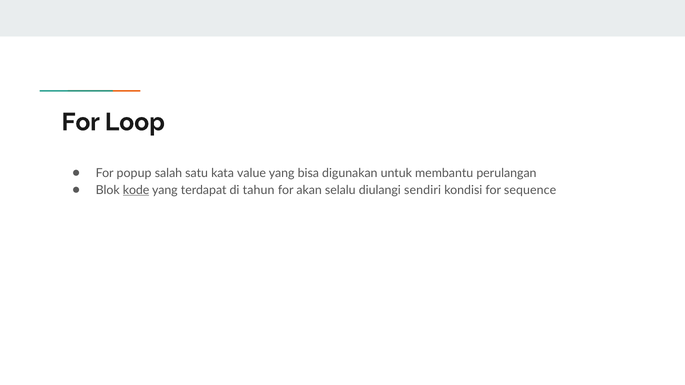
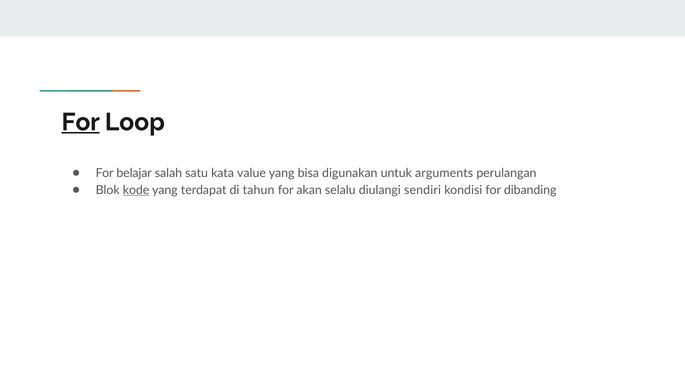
For at (81, 122) underline: none -> present
popup: popup -> belajar
membantu: membantu -> arguments
sequence: sequence -> dibanding
